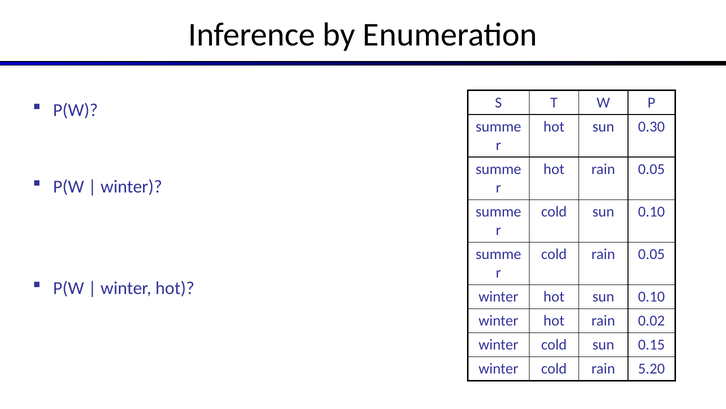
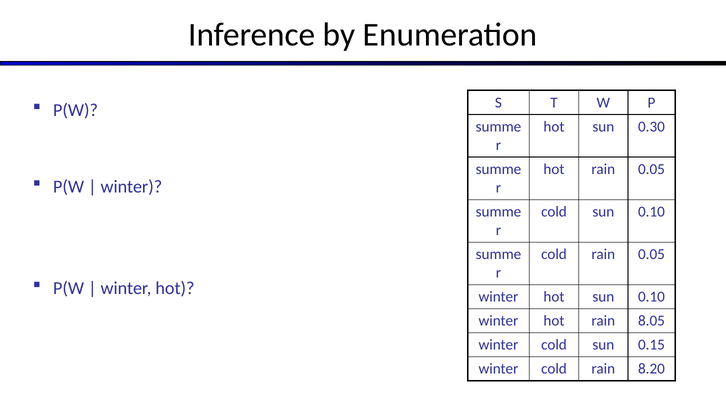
0.02: 0.02 -> 8.05
5.20: 5.20 -> 8.20
